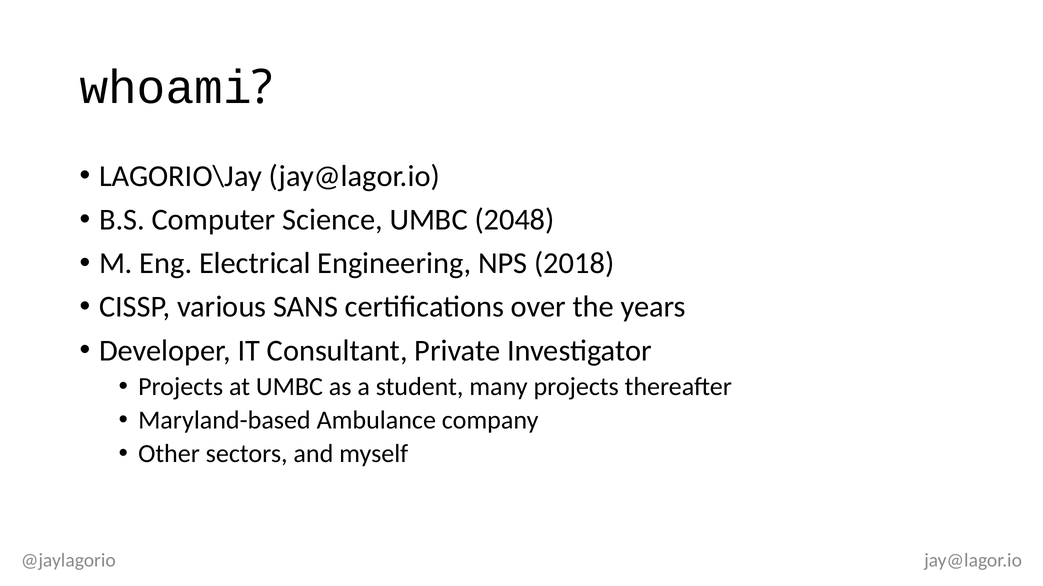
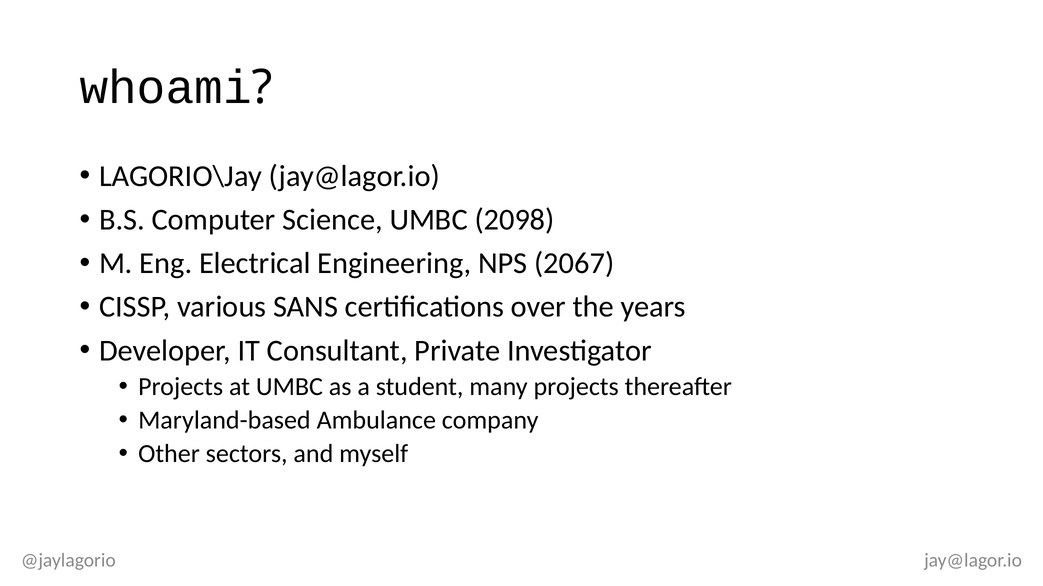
2048: 2048 -> 2098
2018: 2018 -> 2067
